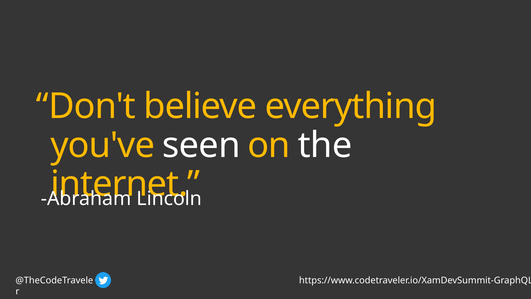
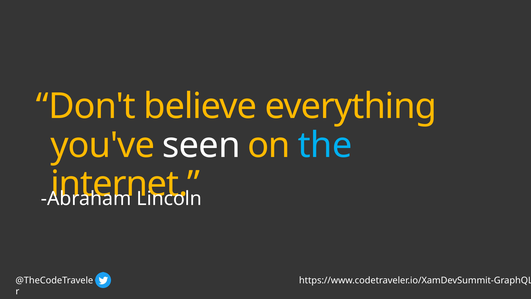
the colour: white -> light blue
